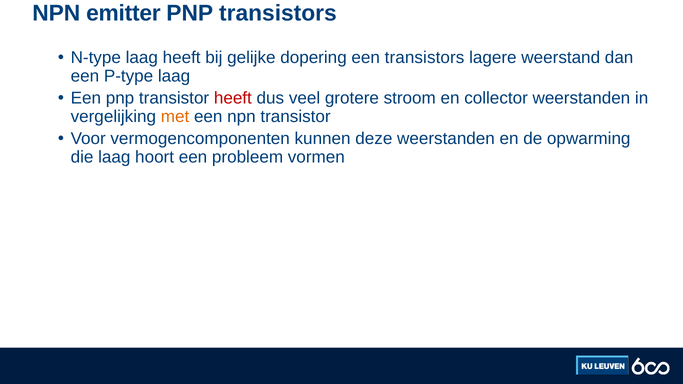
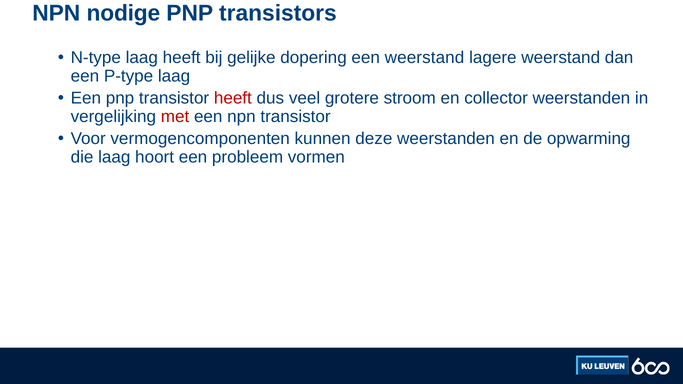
emitter: emitter -> nodige
een transistors: transistors -> weerstand
met colour: orange -> red
